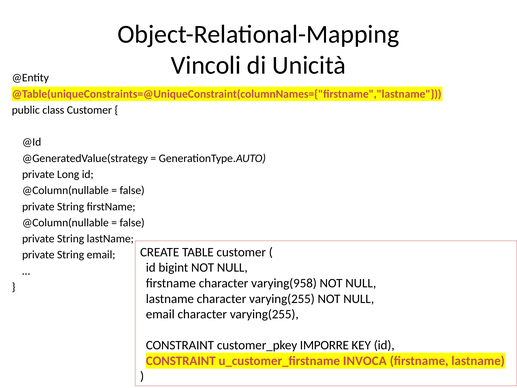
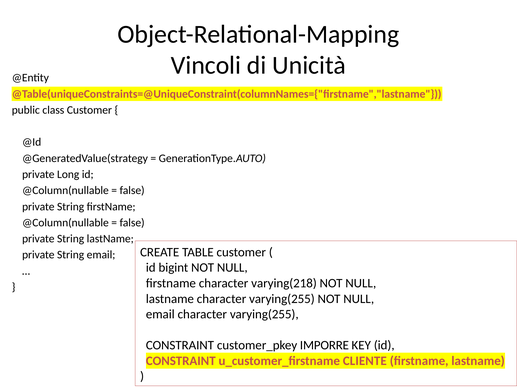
varying(958: varying(958 -> varying(218
INVOCA: INVOCA -> CLIENTE
